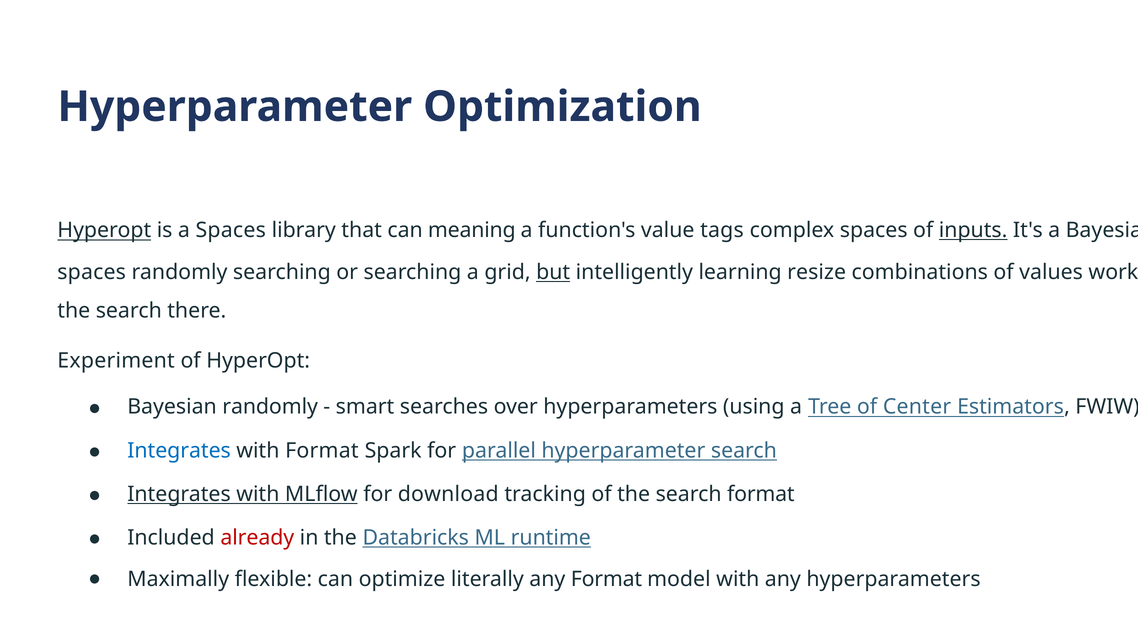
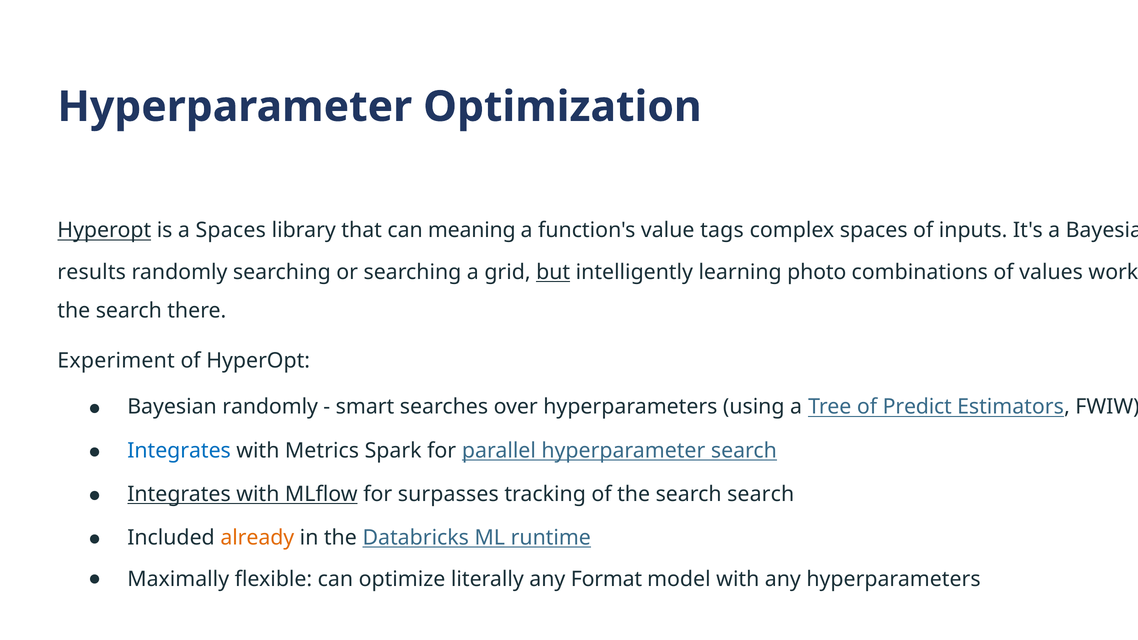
inputs underline: present -> none
spaces at (92, 272): spaces -> results
resize: resize -> photo
Center: Center -> Predict
with Format: Format -> Metrics
download: download -> surpasses
search format: format -> search
already colour: red -> orange
